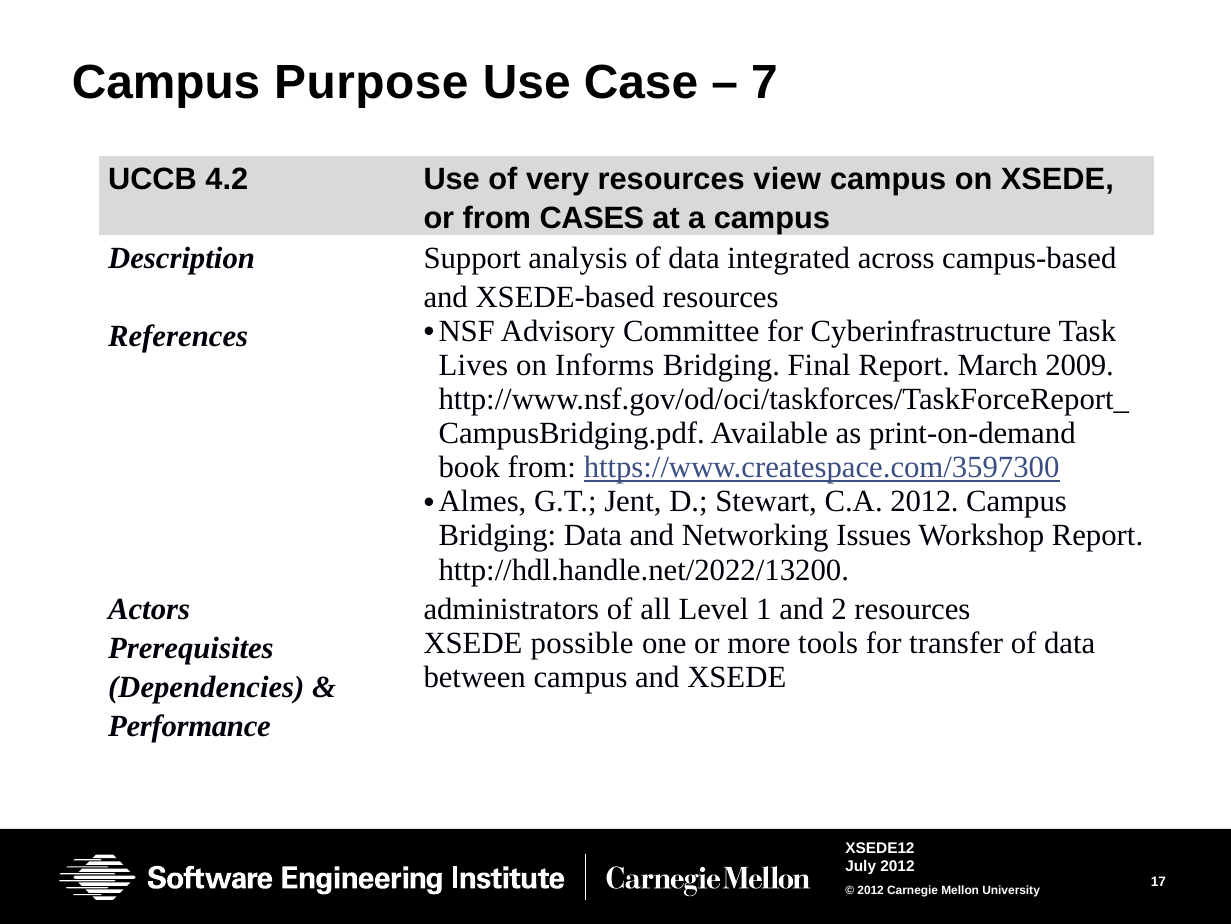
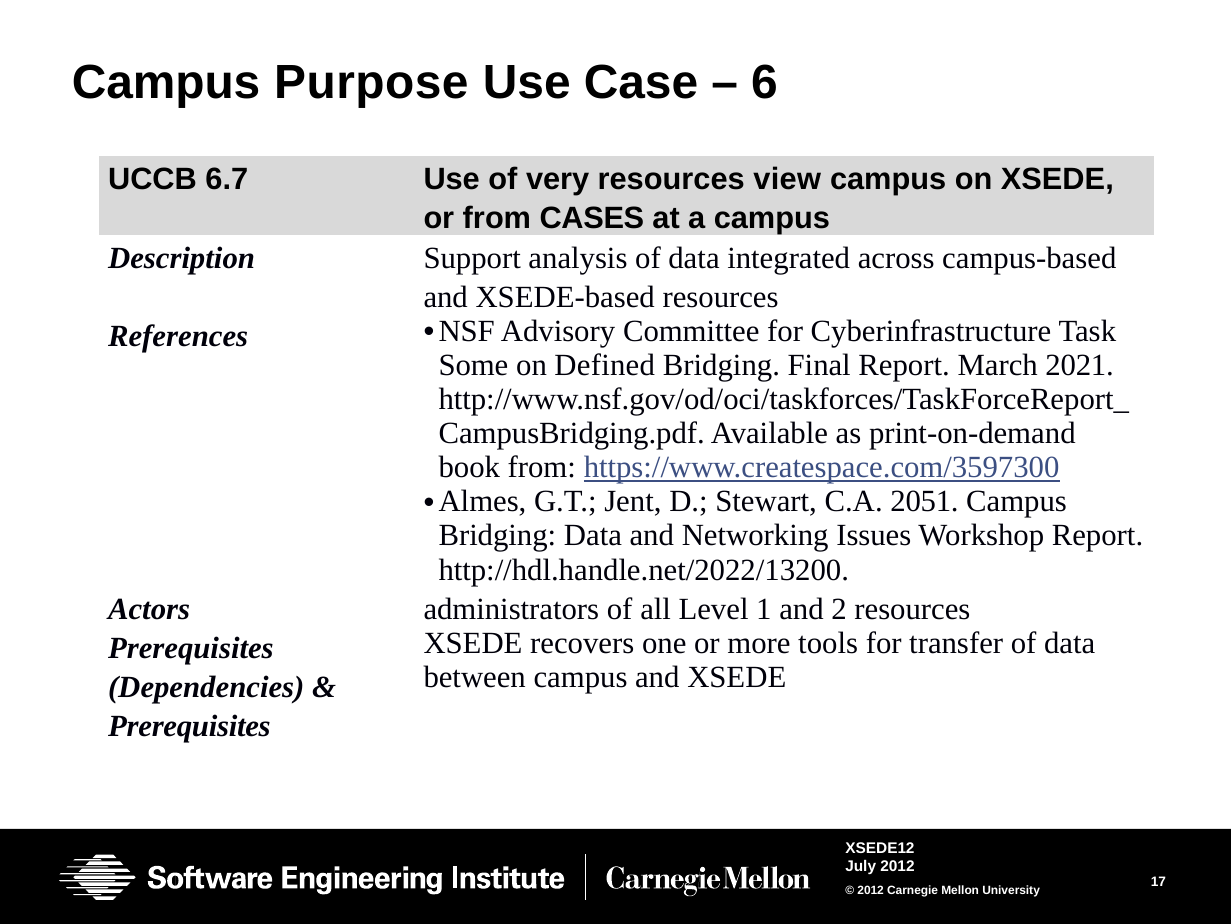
7: 7 -> 6
4.2: 4.2 -> 6.7
Lives: Lives -> Some
Informs: Informs -> Defined
2009: 2009 -> 2021
C.A 2012: 2012 -> 2051
possible: possible -> recovers
Performance at (189, 726): Performance -> Prerequisites
